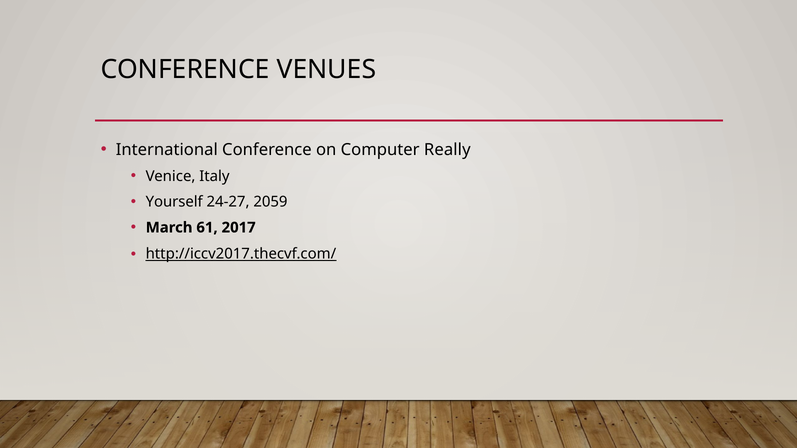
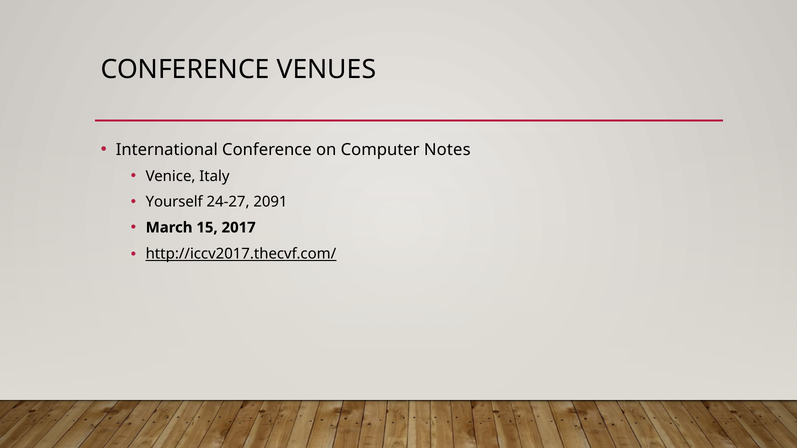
Really: Really -> Notes
2059: 2059 -> 2091
61: 61 -> 15
